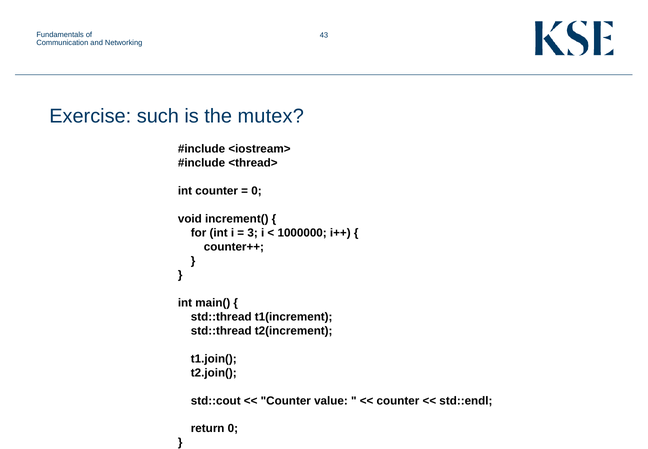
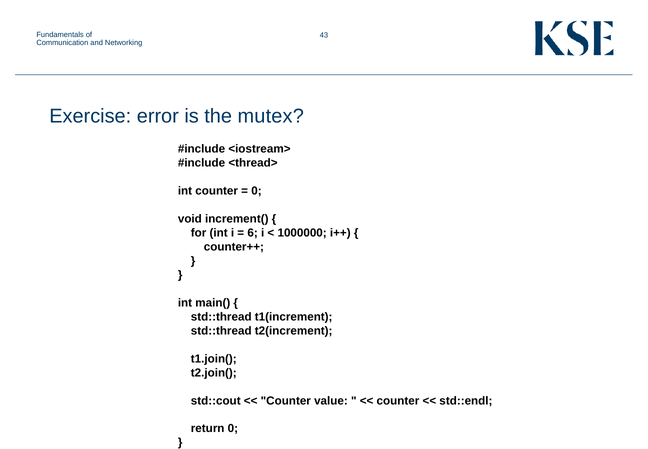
such: such -> error
3: 3 -> 6
